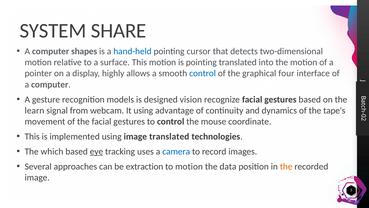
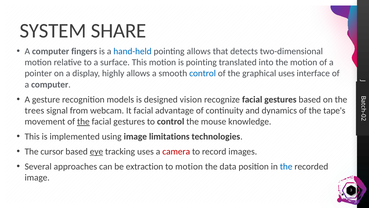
shapes: shapes -> fingers
pointing cursor: cursor -> allows
graphical four: four -> uses
learn: learn -> trees
It using: using -> facial
the at (83, 121) underline: none -> present
coordinate: coordinate -> knowledge
image translated: translated -> limitations
which: which -> cursor
camera colour: blue -> red
the at (286, 166) colour: orange -> blue
